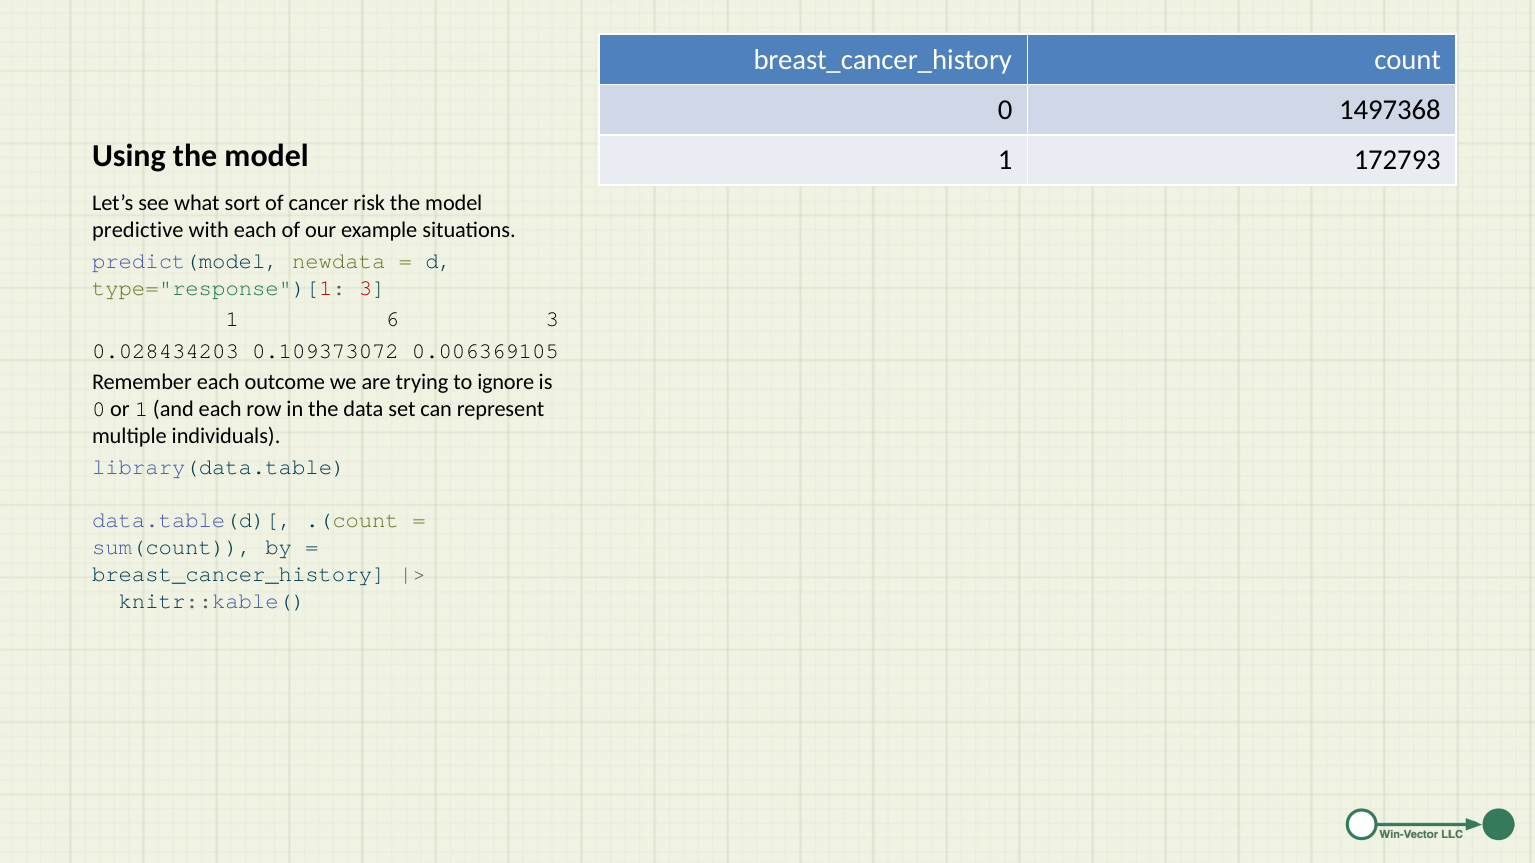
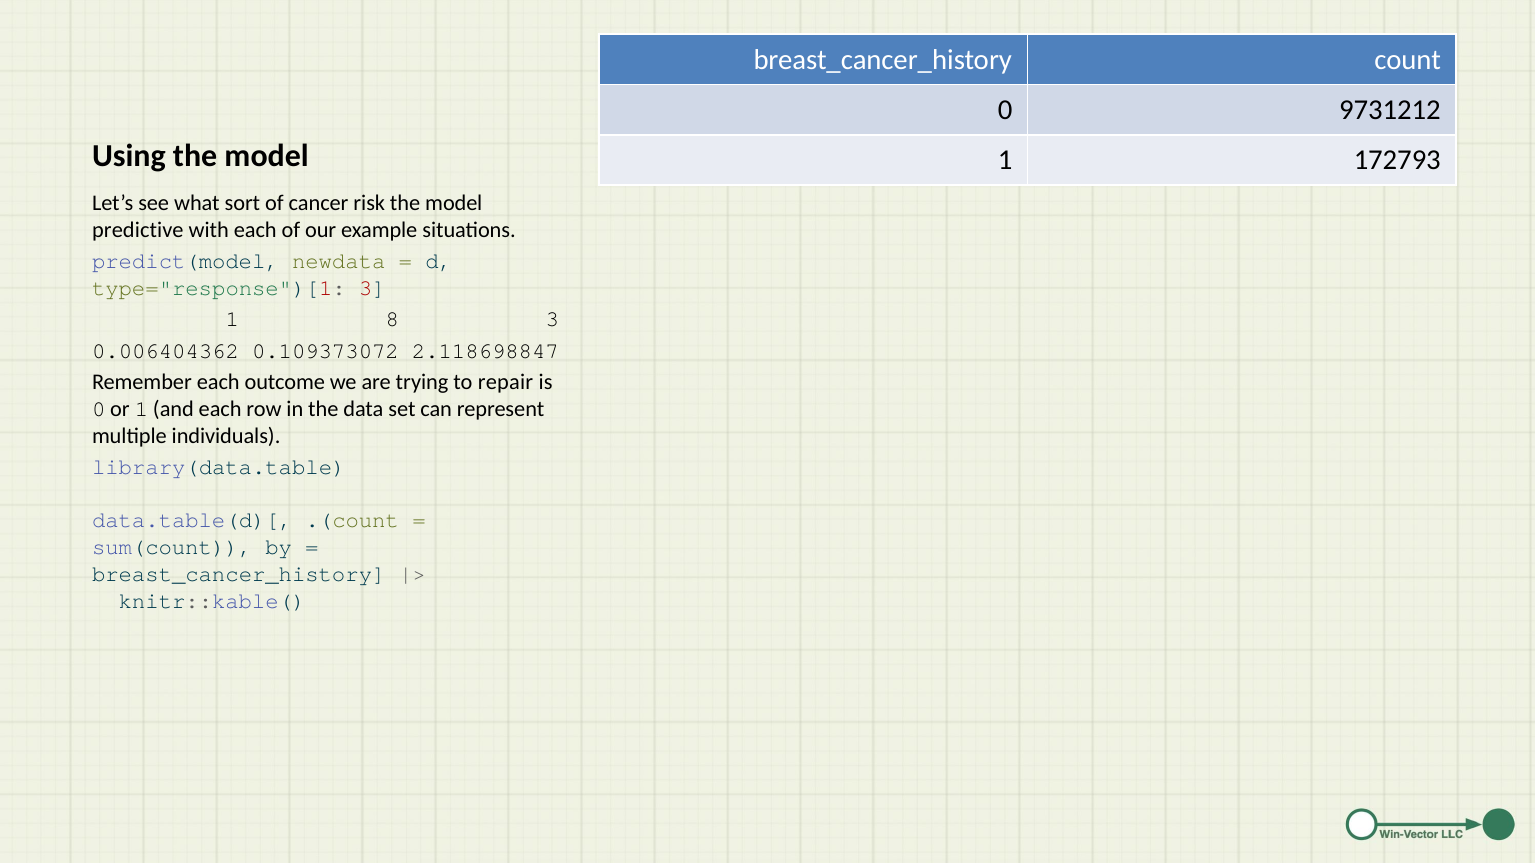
1497368: 1497368 -> 9731212
6: 6 -> 8
0.028434203: 0.028434203 -> 0.006404362
0.006369105: 0.006369105 -> 2.118698847
ignore: ignore -> repair
